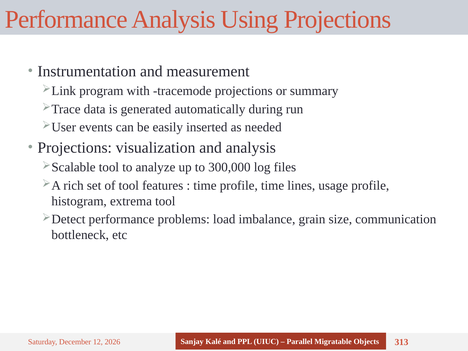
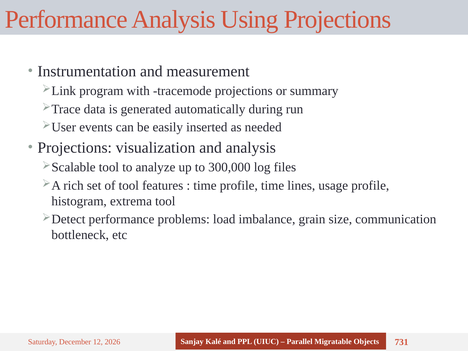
313: 313 -> 731
